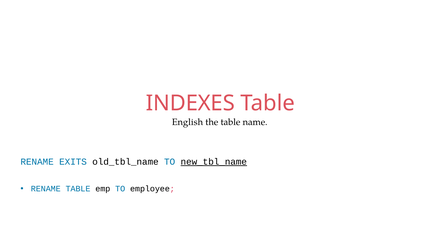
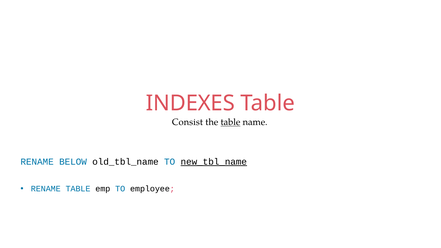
English: English -> Consist
table at (230, 122) underline: none -> present
EXITS: EXITS -> BELOW
